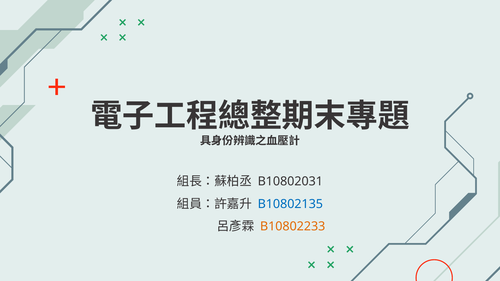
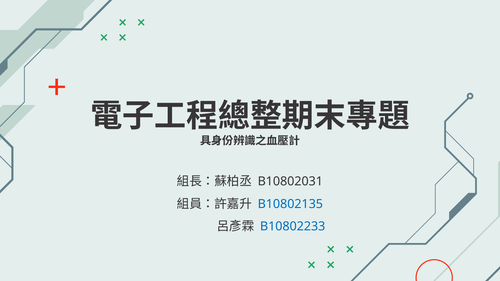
B10802233 colour: orange -> blue
